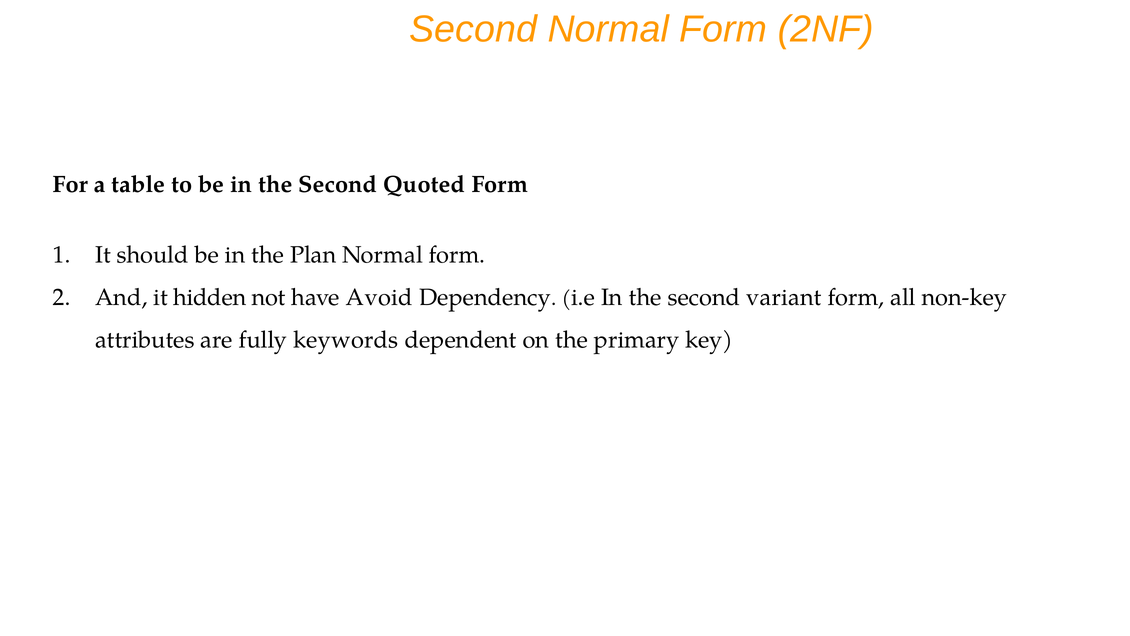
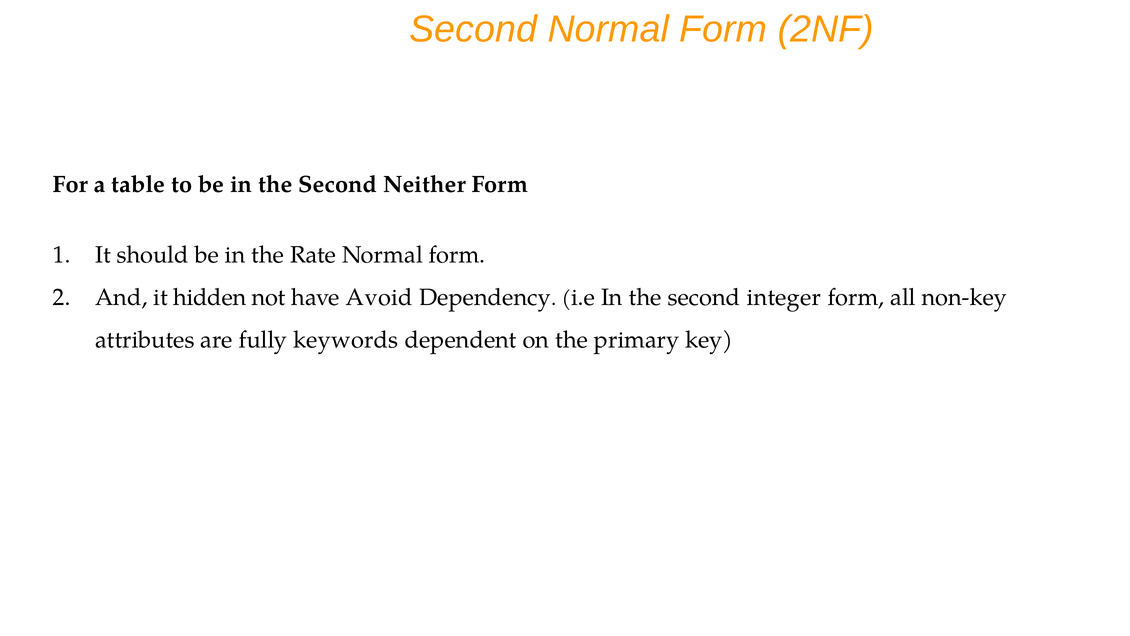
Quoted: Quoted -> Neither
Plan: Plan -> Rate
variant: variant -> integer
